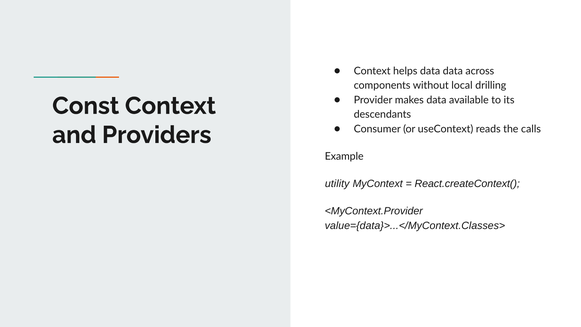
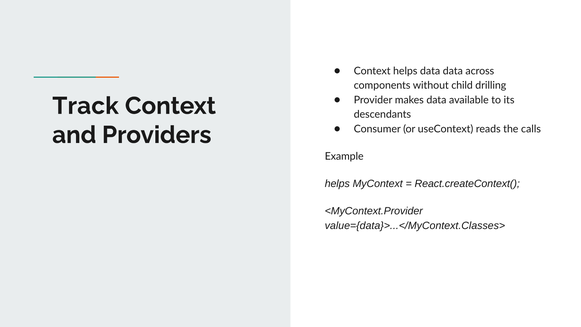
local: local -> child
Const: Const -> Track
utility at (337, 184): utility -> helps
